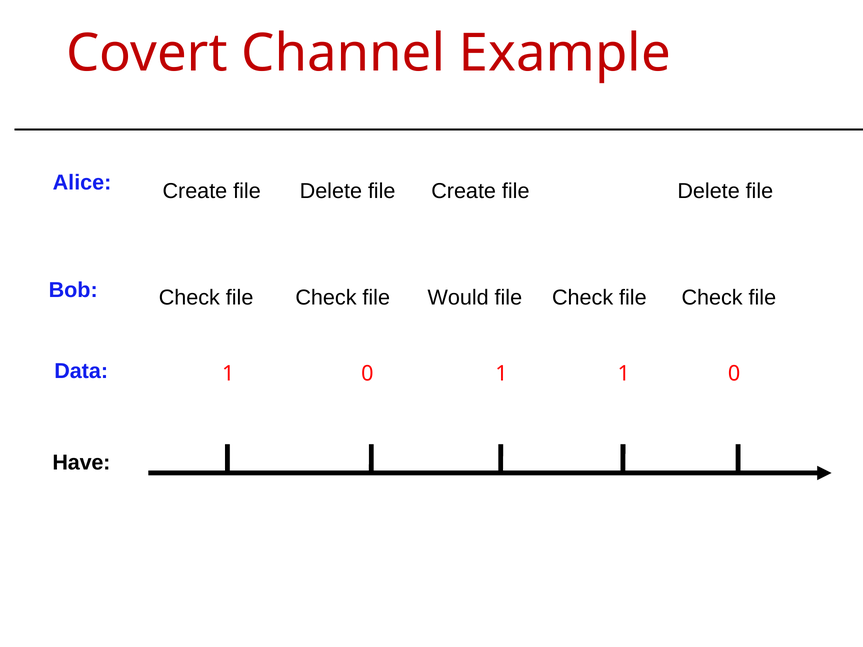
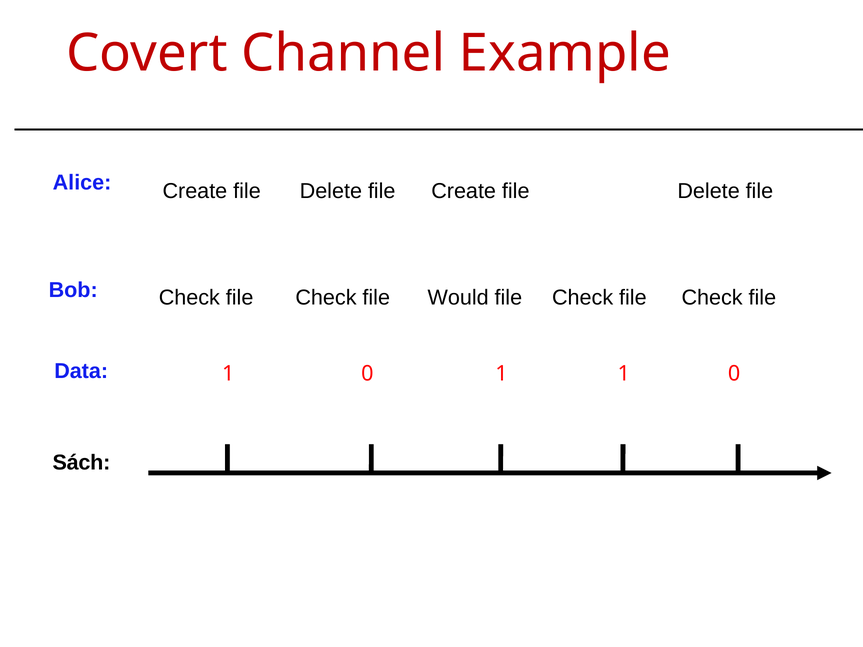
Have: Have -> Sách
